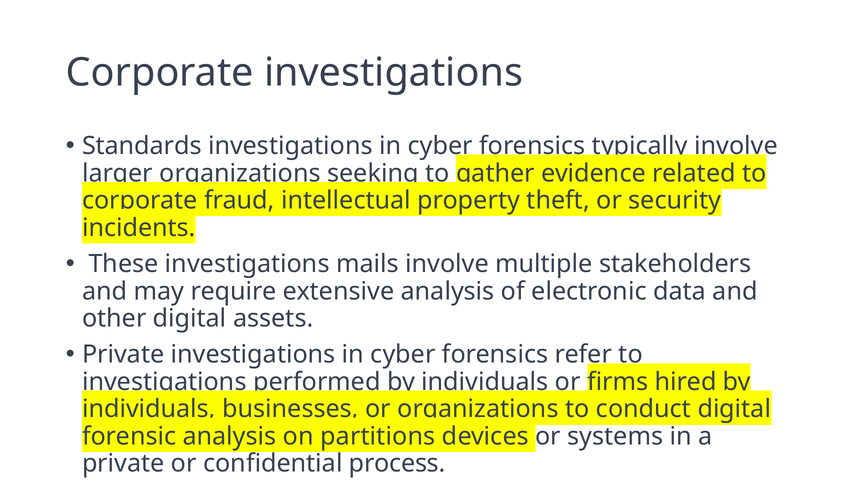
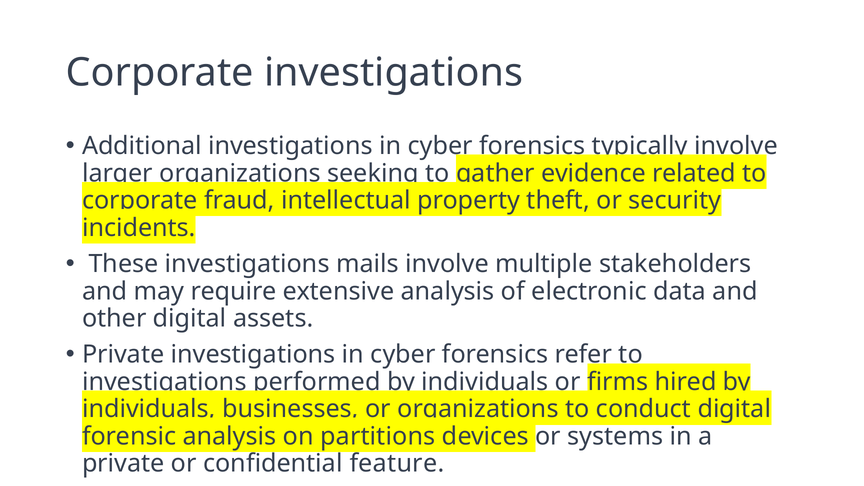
Standards: Standards -> Additional
process: process -> feature
